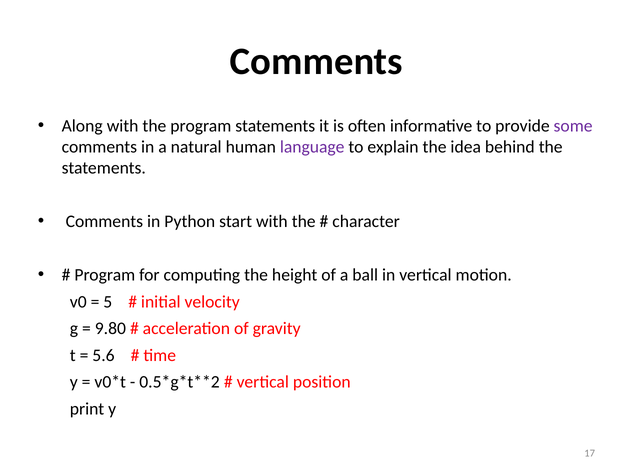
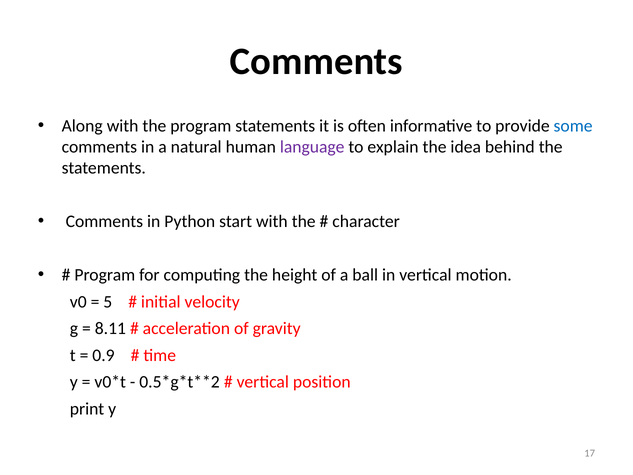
some colour: purple -> blue
9.80: 9.80 -> 8.11
5.6: 5.6 -> 0.9
